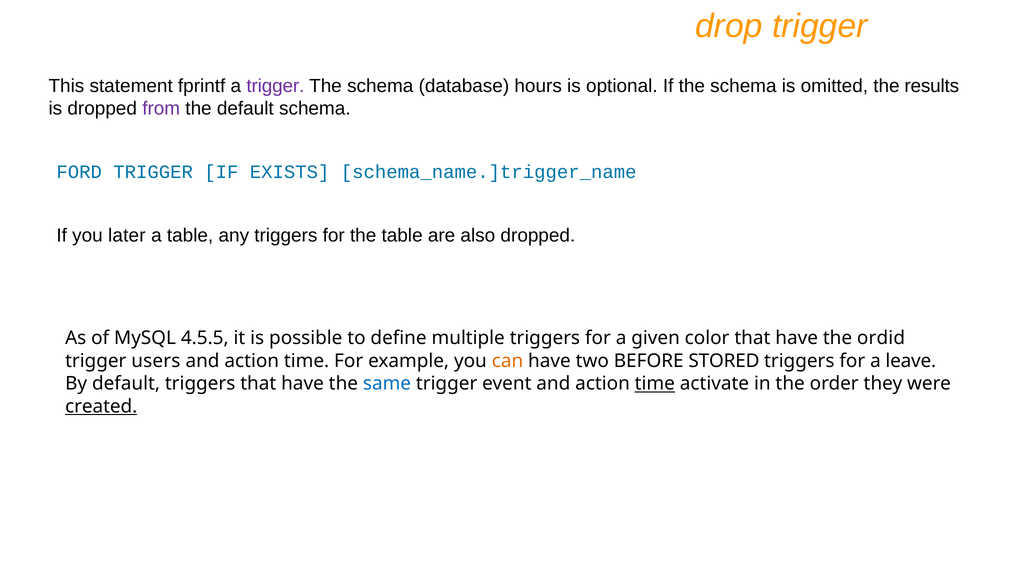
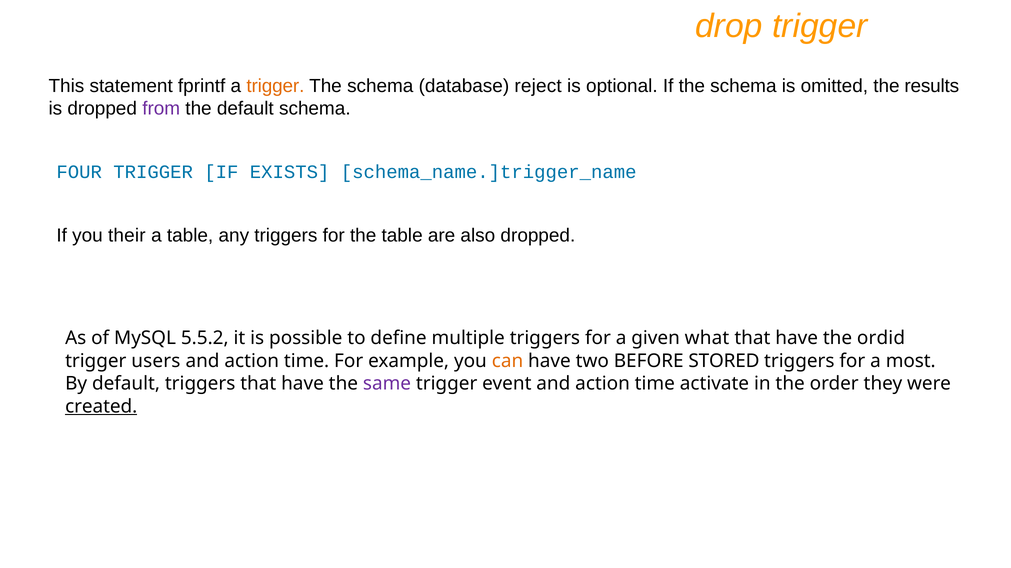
trigger at (275, 86) colour: purple -> orange
hours: hours -> reject
FORD: FORD -> FOUR
later: later -> their
4.5.5: 4.5.5 -> 5.5.2
color: color -> what
leave: leave -> most
same colour: blue -> purple
time at (655, 384) underline: present -> none
